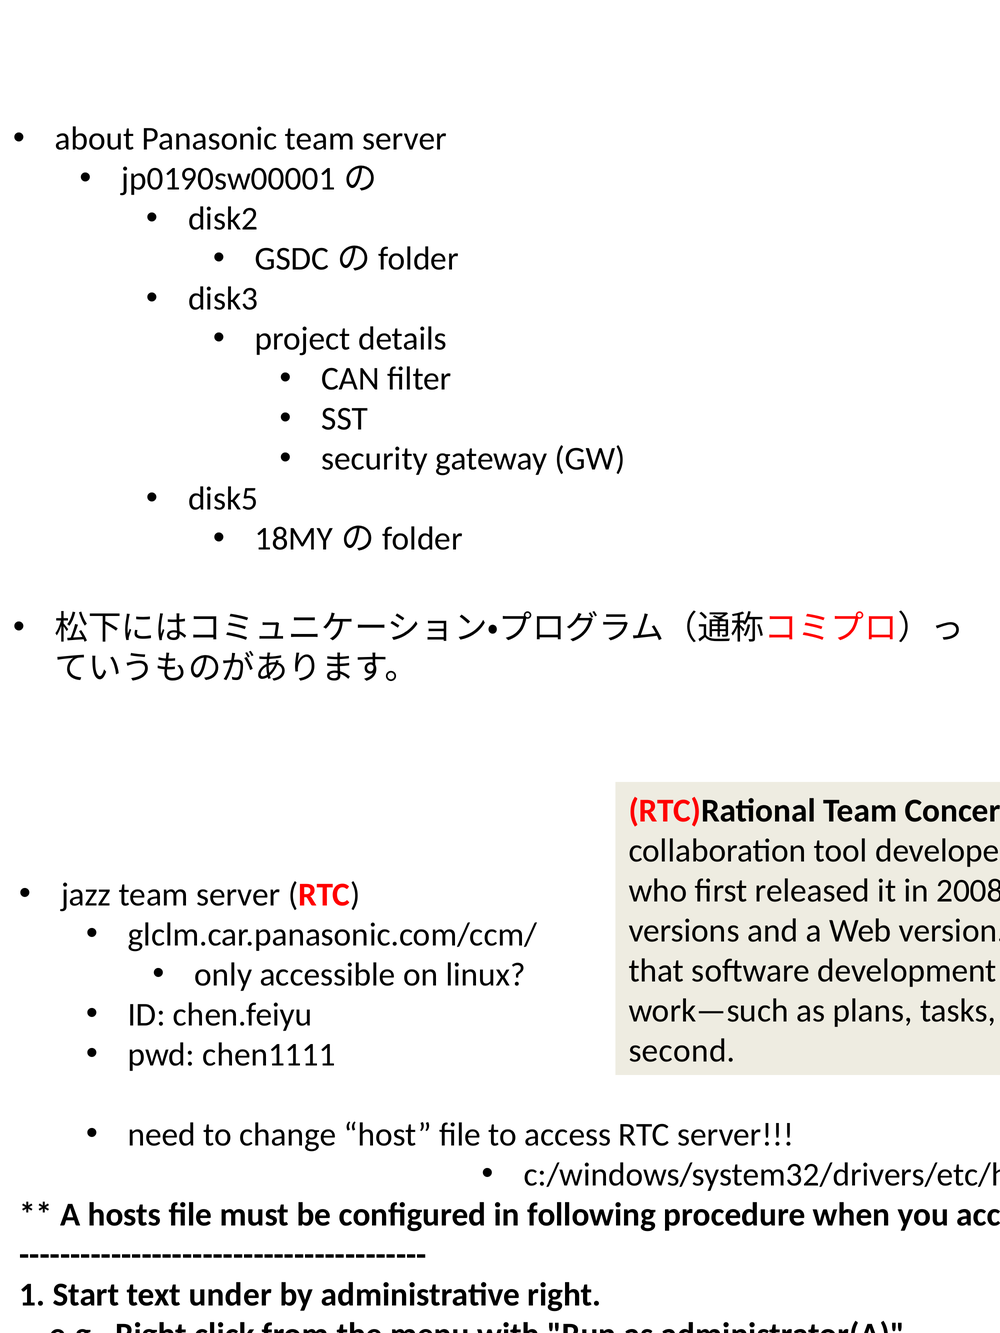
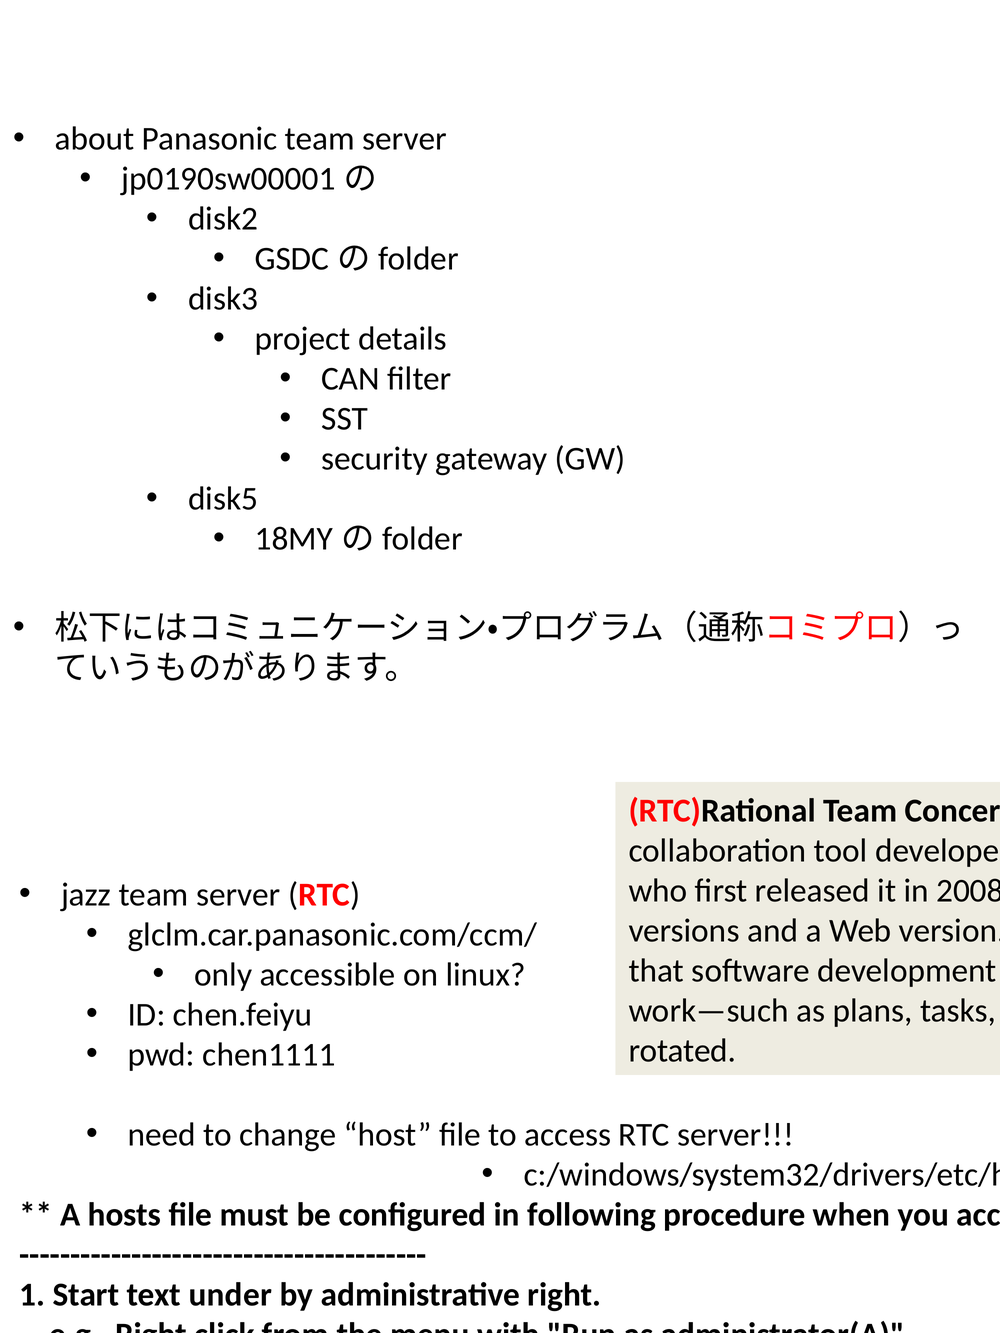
second: second -> rotated
